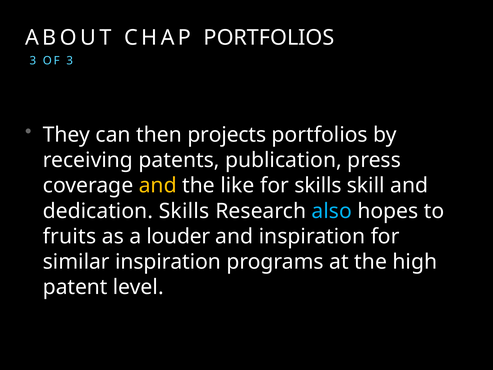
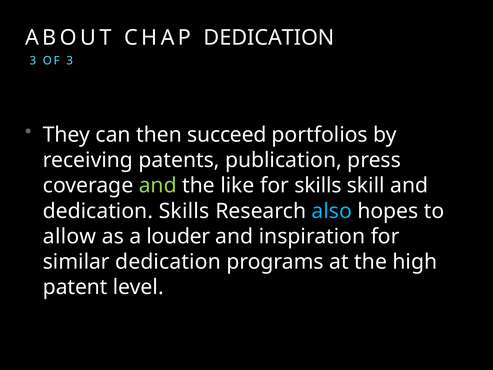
CHAP PORTFOLIOS: PORTFOLIOS -> DEDICATION
projects: projects -> succeed
and at (158, 185) colour: yellow -> light green
fruits: fruits -> allow
similar inspiration: inspiration -> dedication
